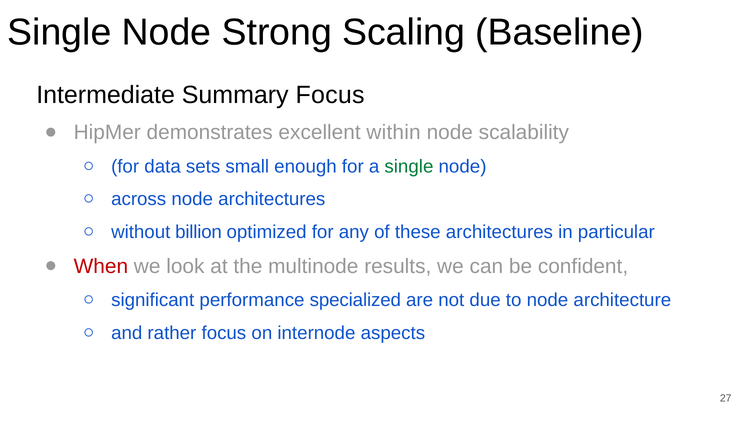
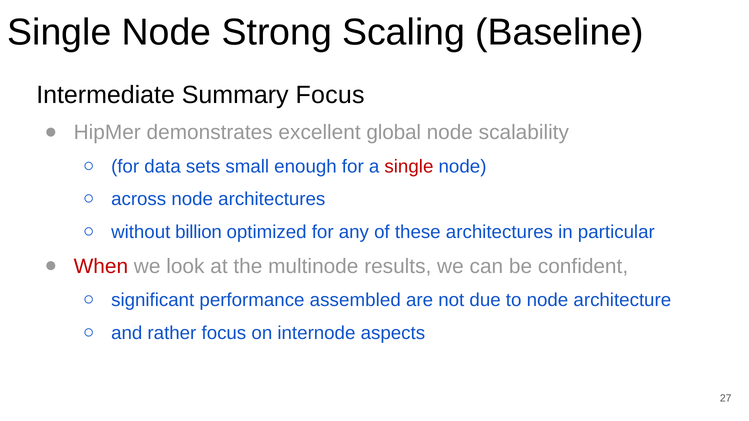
within: within -> global
single at (409, 166) colour: green -> red
specialized: specialized -> assembled
